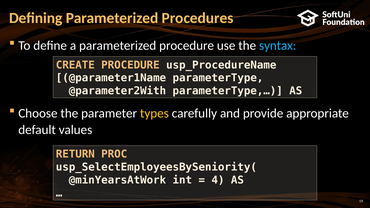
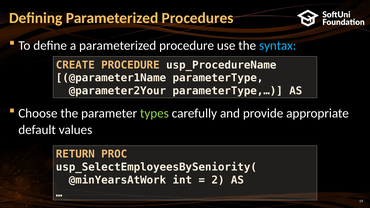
@parameter2With: @parameter2With -> @parameter2Your
types colour: yellow -> light green
4: 4 -> 2
